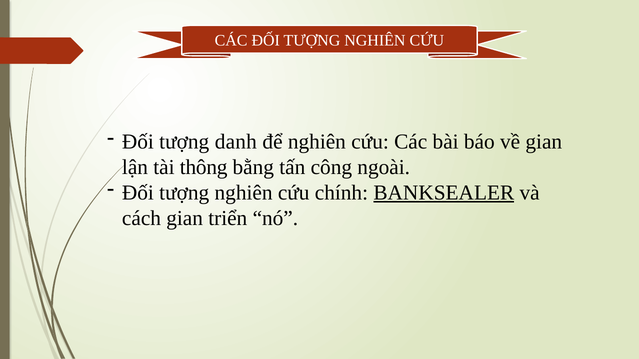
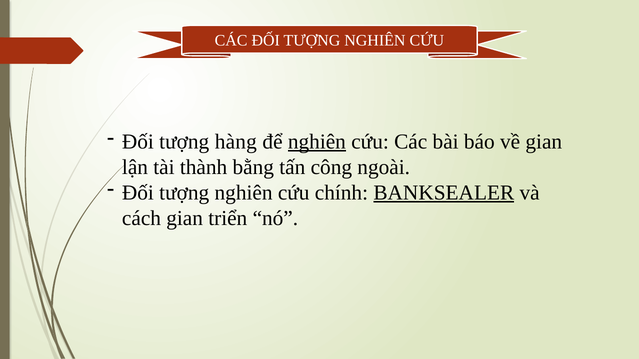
danh: danh -> hàng
nghiên at (317, 142) underline: none -> present
thông: thông -> thành
